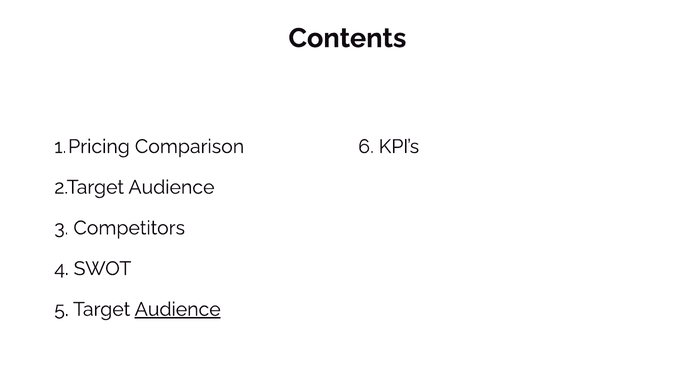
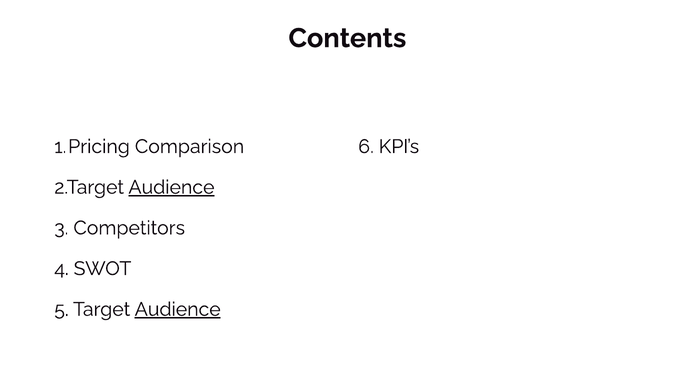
Audience at (171, 187) underline: none -> present
